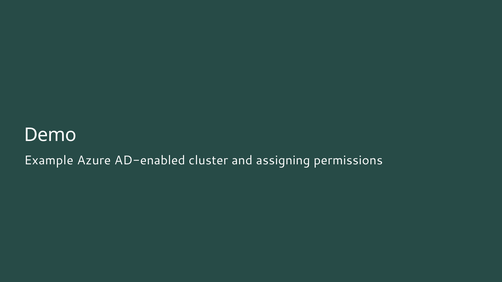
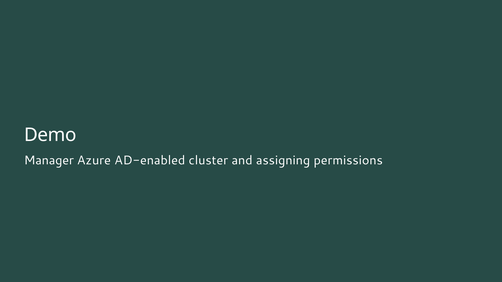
Example: Example -> Manager
